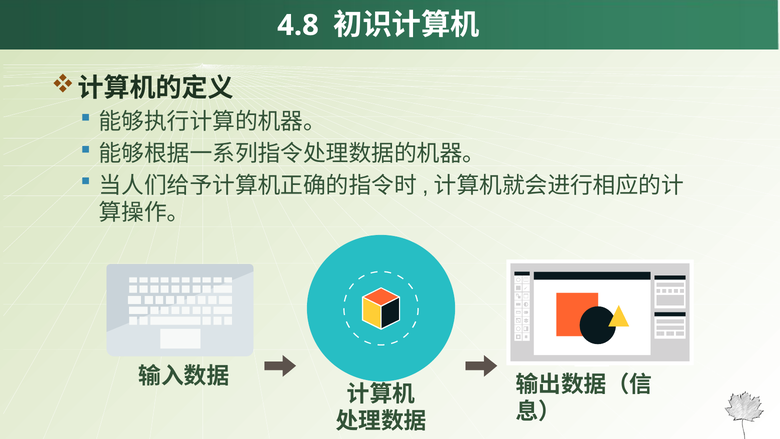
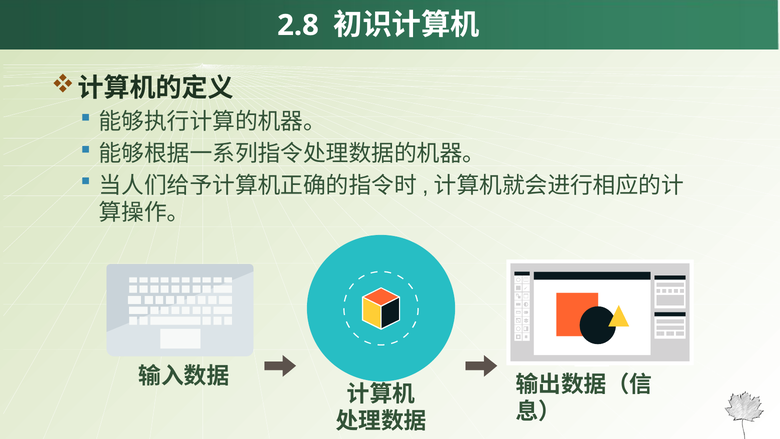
4.8: 4.8 -> 2.8
